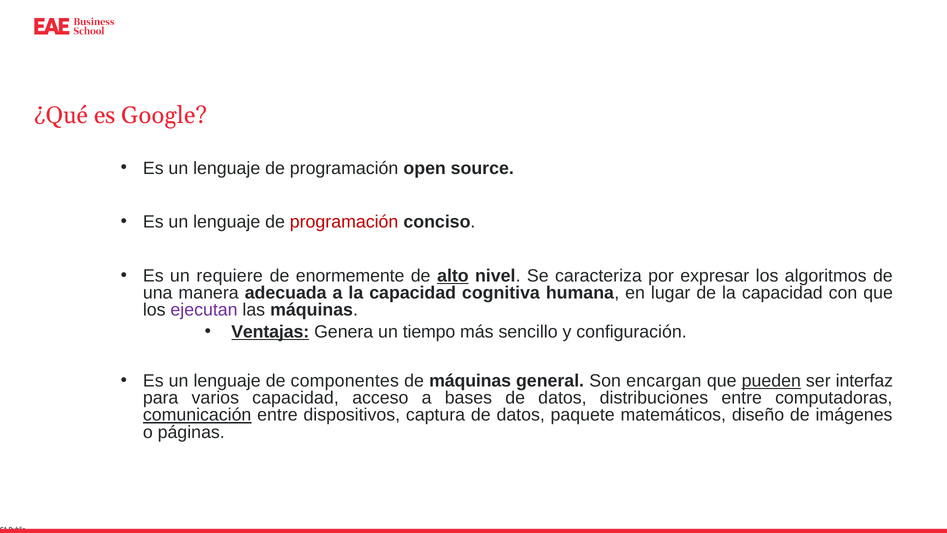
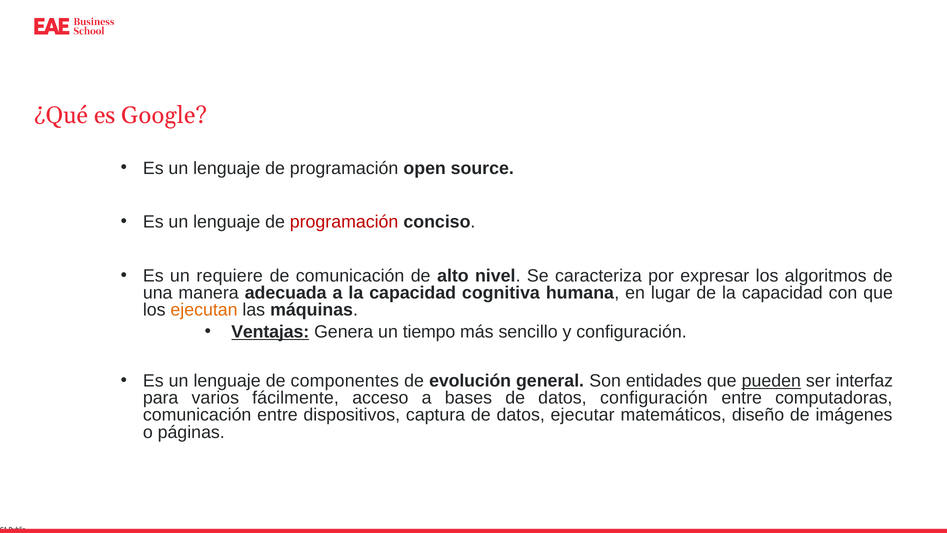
de enormemente: enormemente -> comunicación
alto underline: present -> none
ejecutan colour: purple -> orange
de máquinas: máquinas -> evolución
encargan: encargan -> entidades
varios capacidad: capacidad -> fácilmente
datos distribuciones: distribuciones -> configuración
comunicación at (197, 415) underline: present -> none
paquete: paquete -> ejecutar
